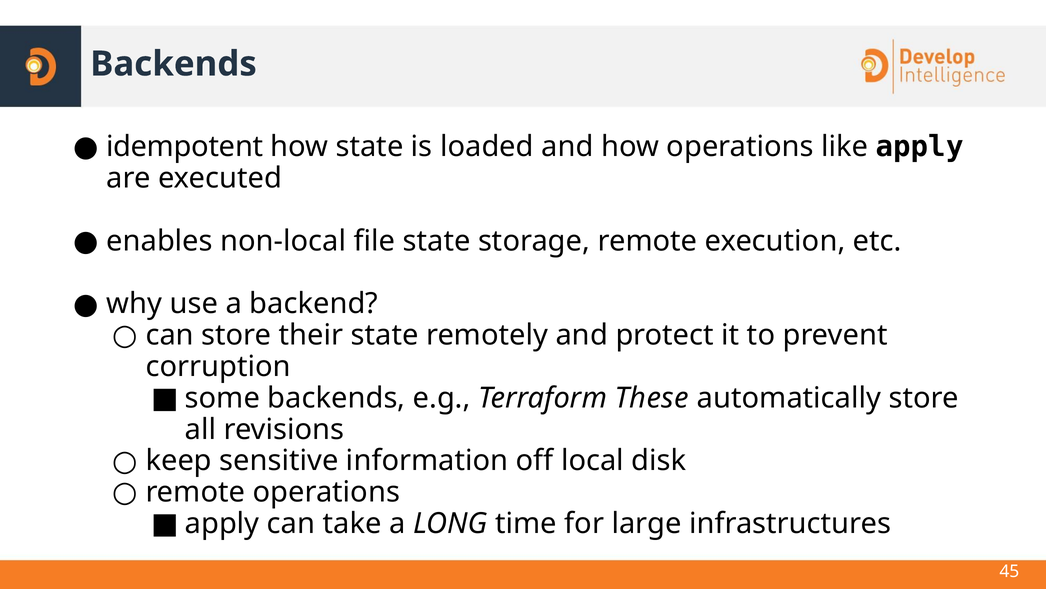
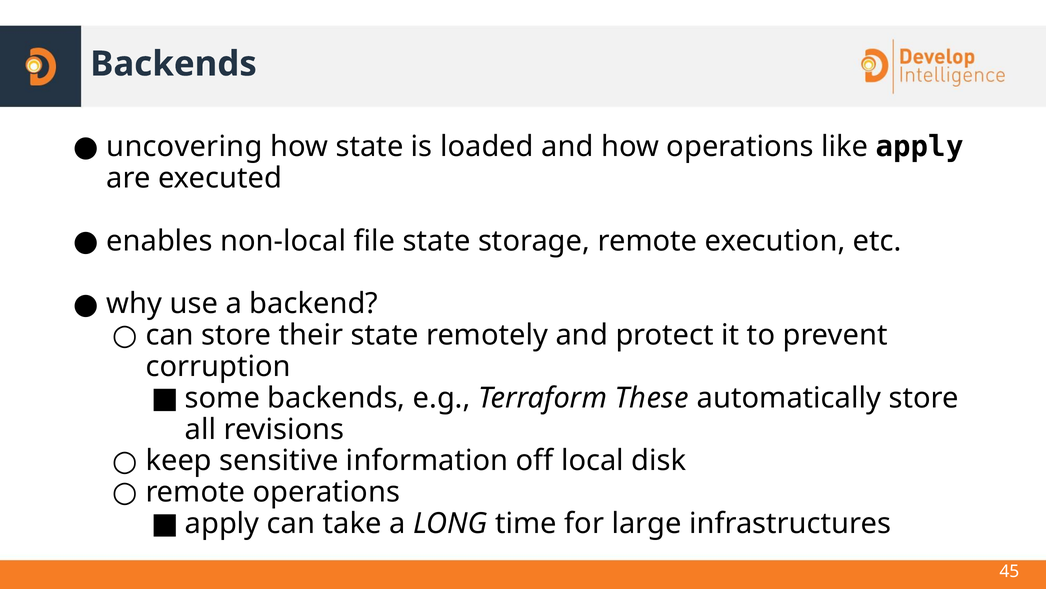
idempotent: idempotent -> uncovering
